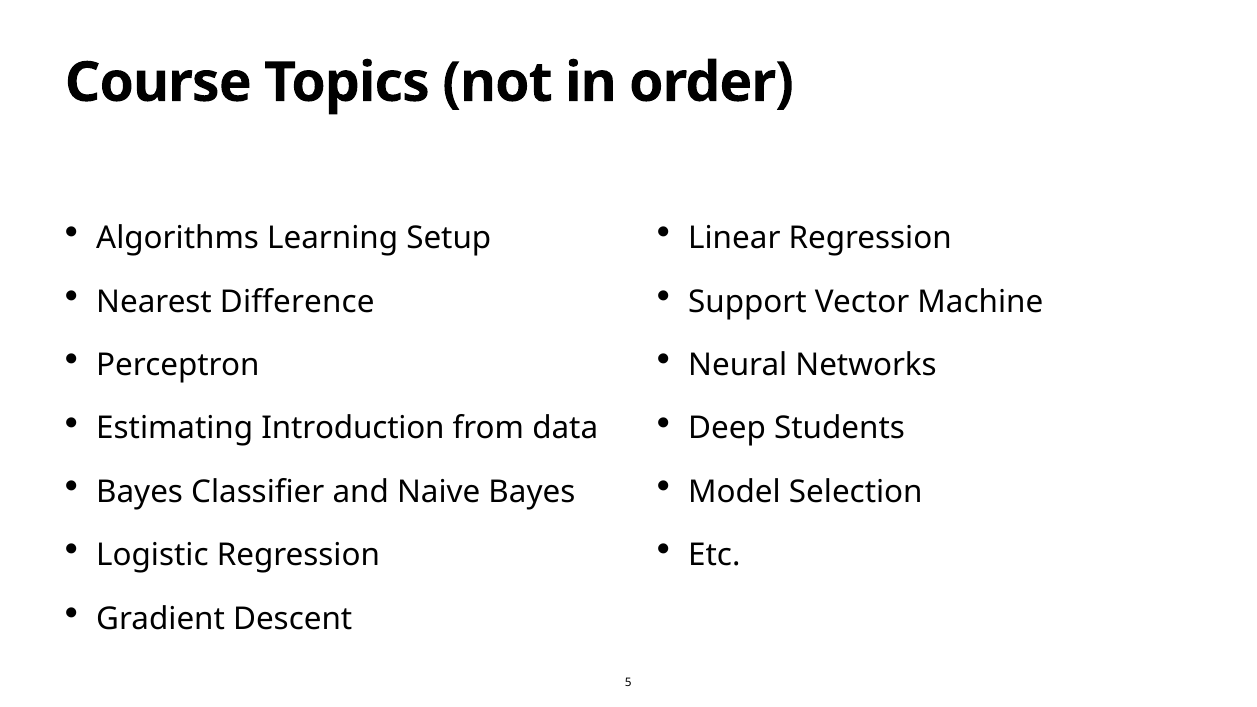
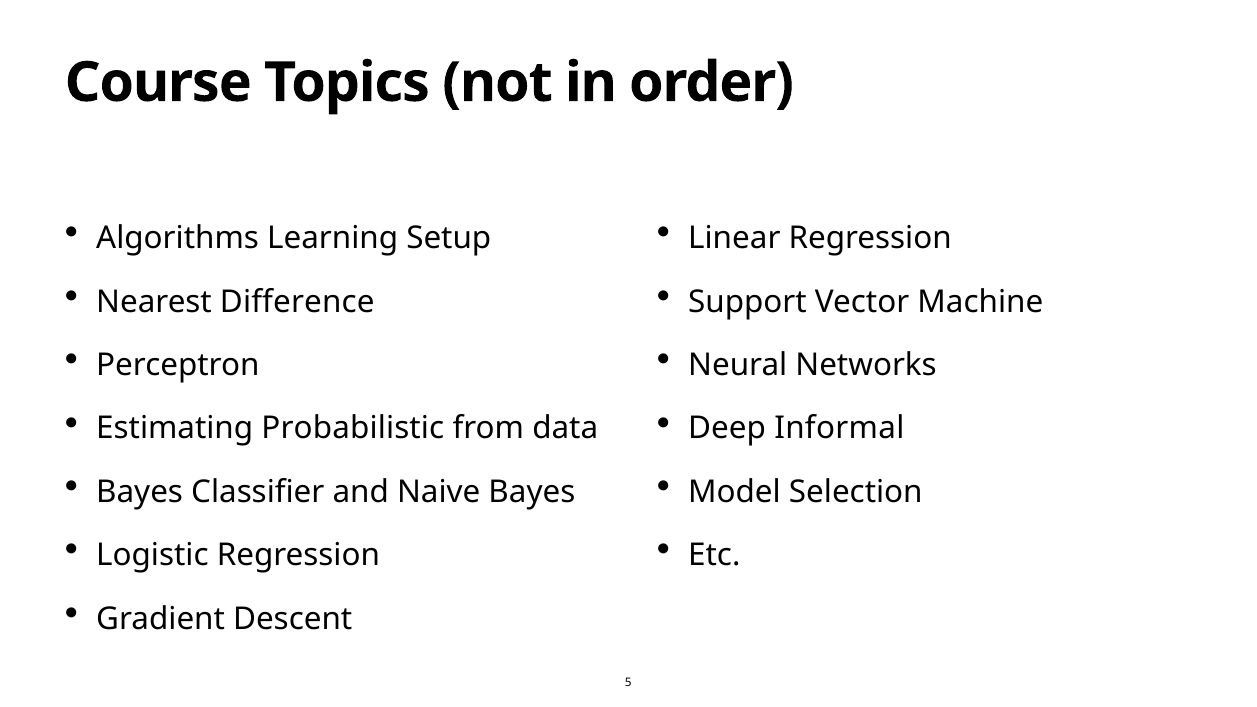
Introduction: Introduction -> Probabilistic
Students: Students -> Informal
